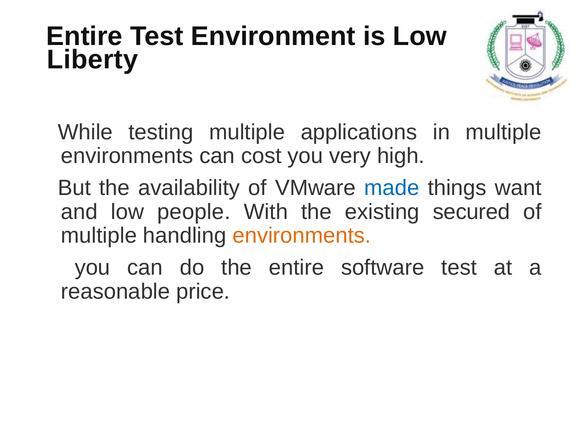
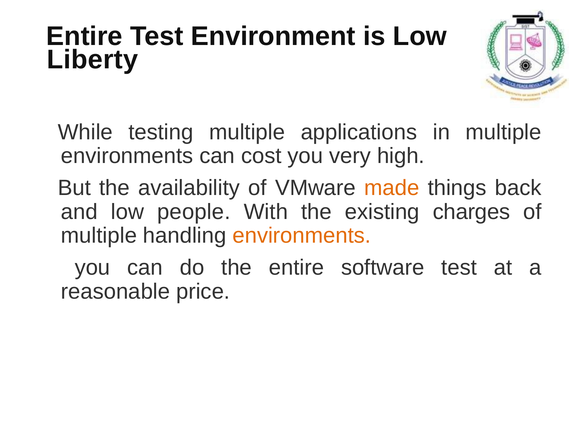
made colour: blue -> orange
want: want -> back
secured: secured -> charges
